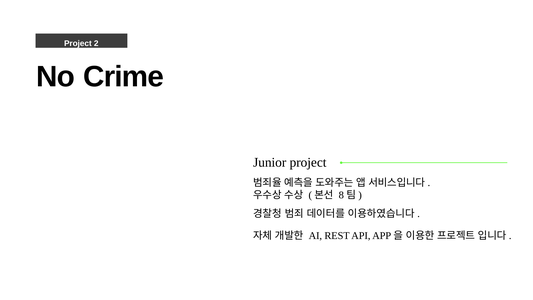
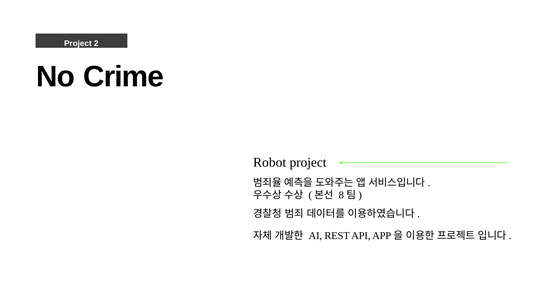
Junior: Junior -> Robot
